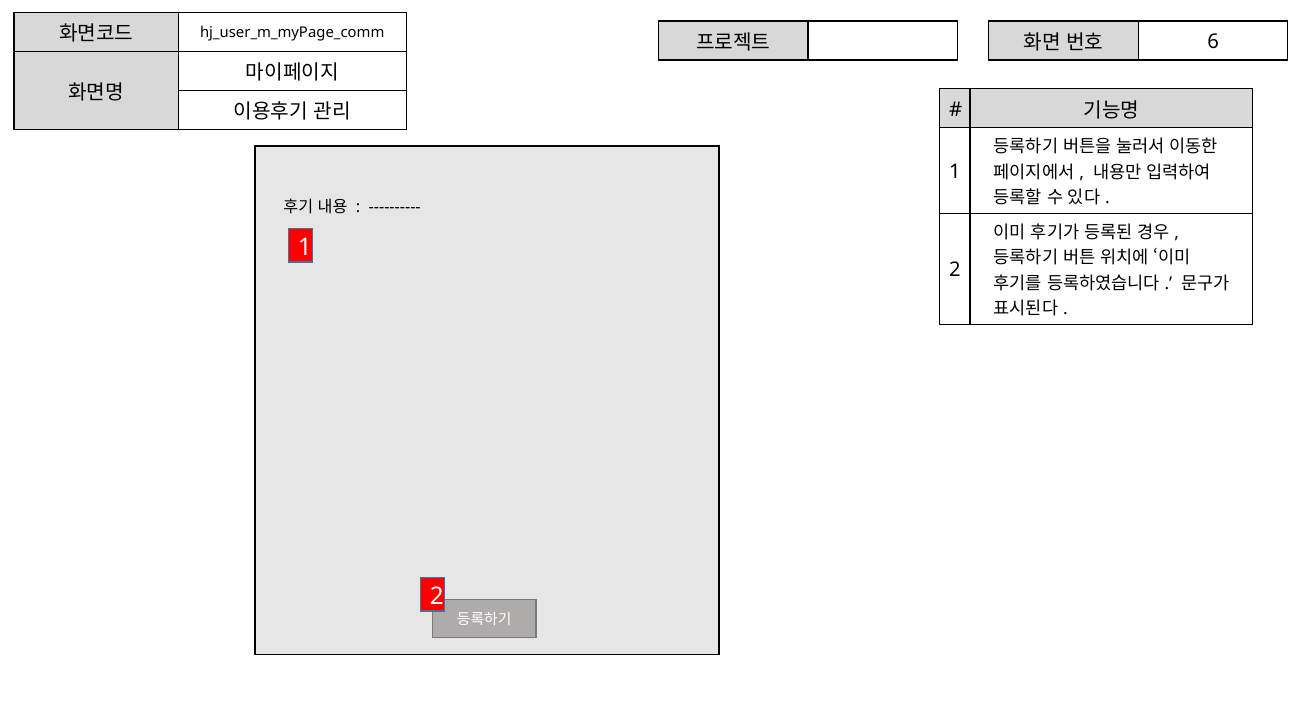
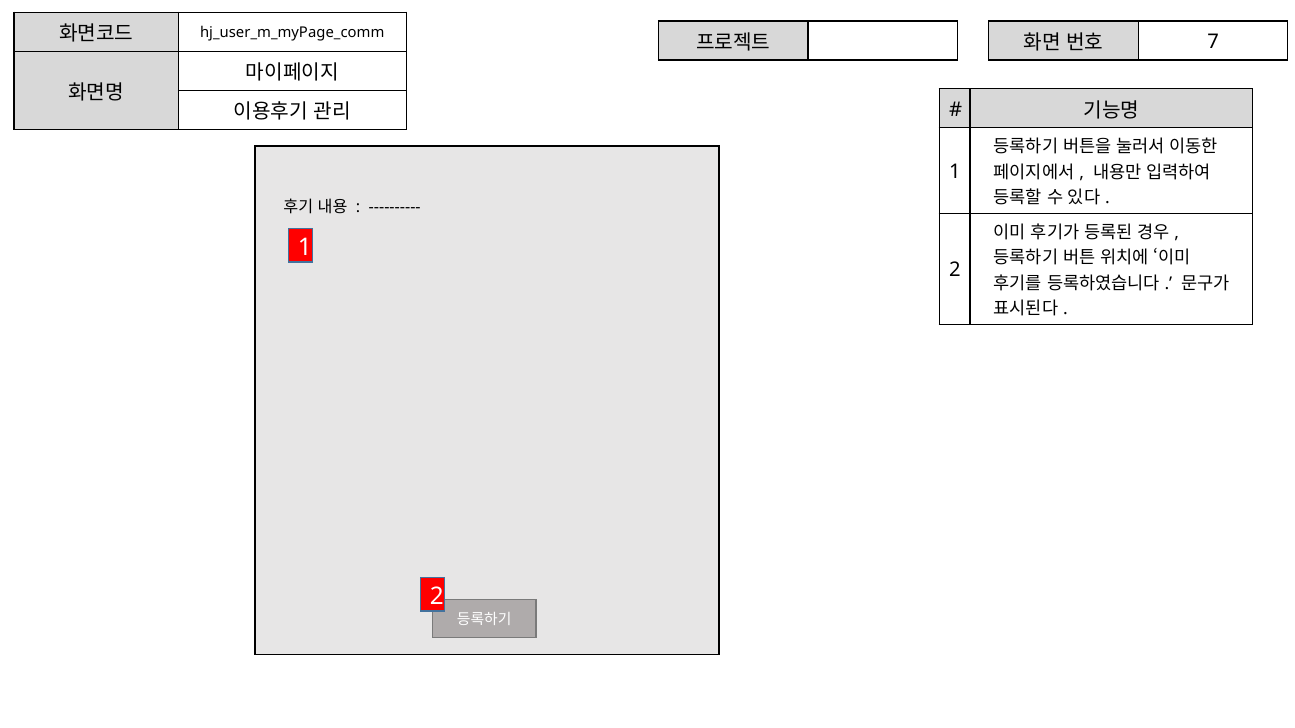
6: 6 -> 7
